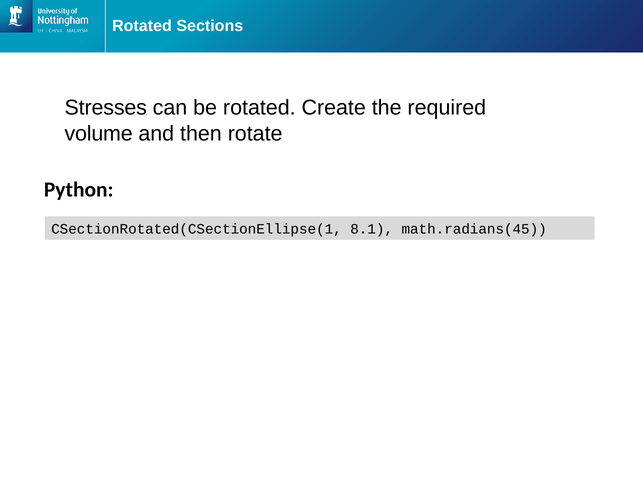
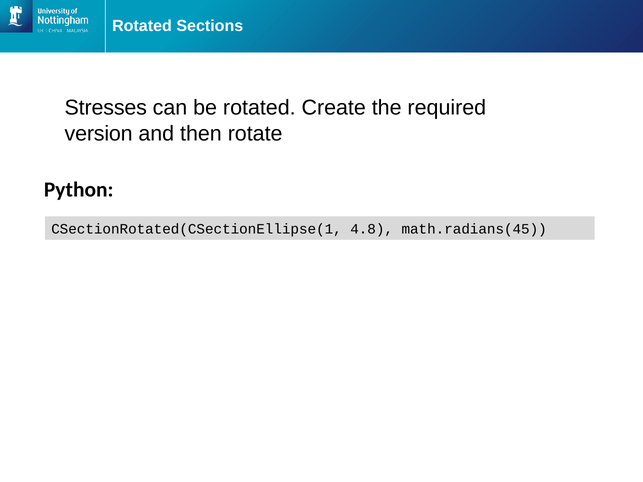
volume: volume -> version
8.1: 8.1 -> 4.8
